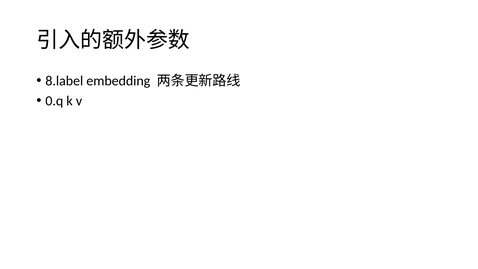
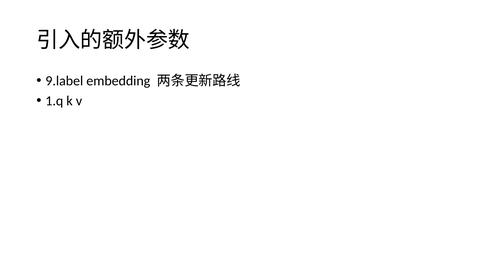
8.label: 8.label -> 9.label
0.q: 0.q -> 1.q
